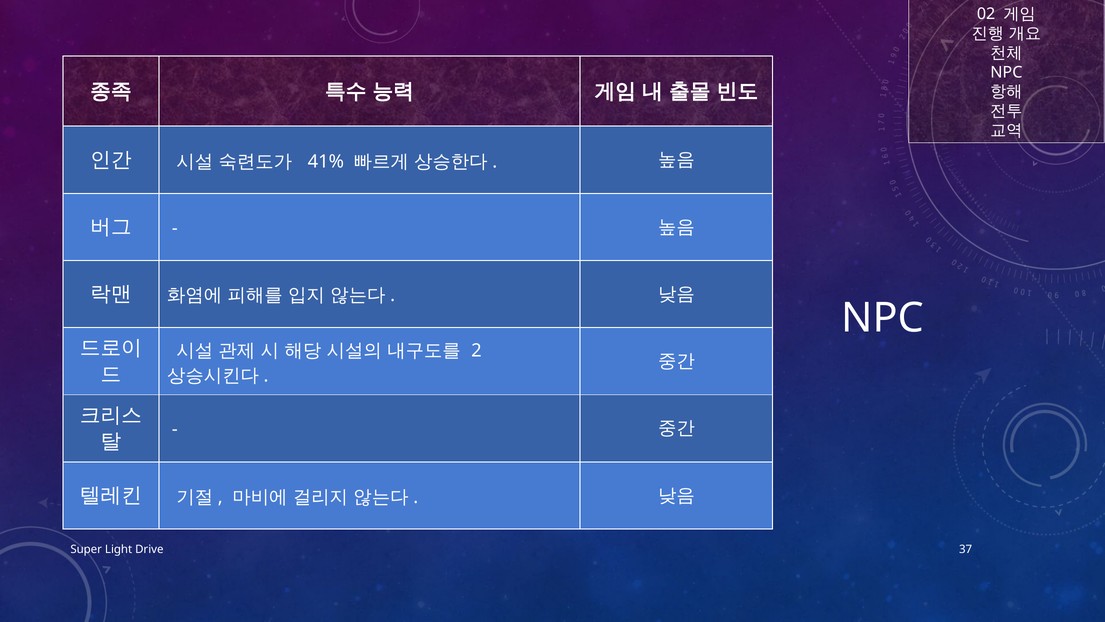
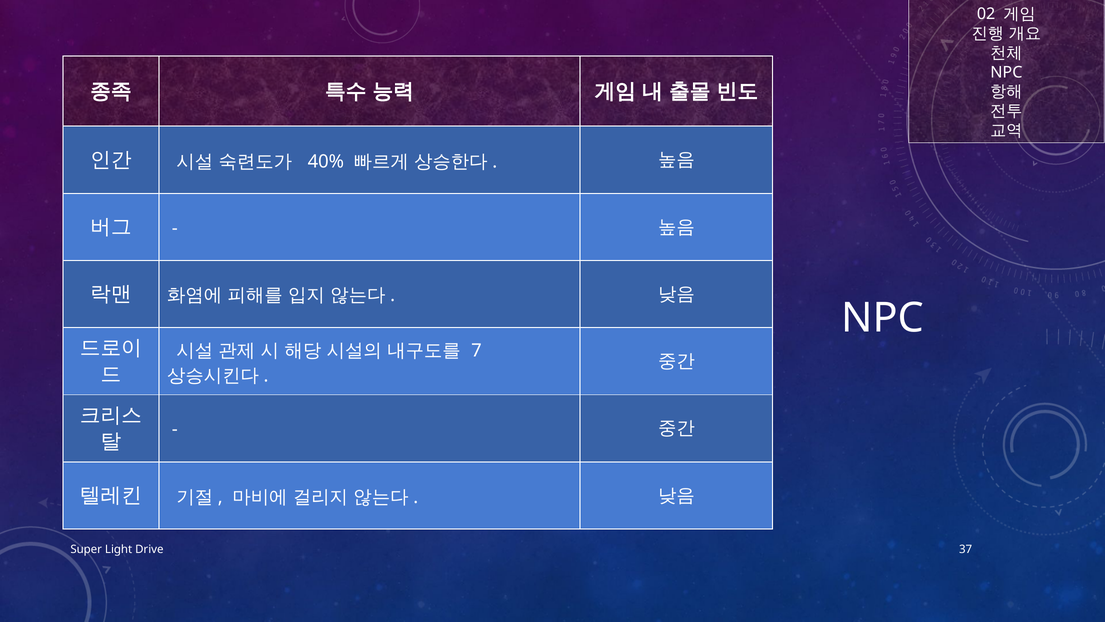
41%: 41% -> 40%
2: 2 -> 7
